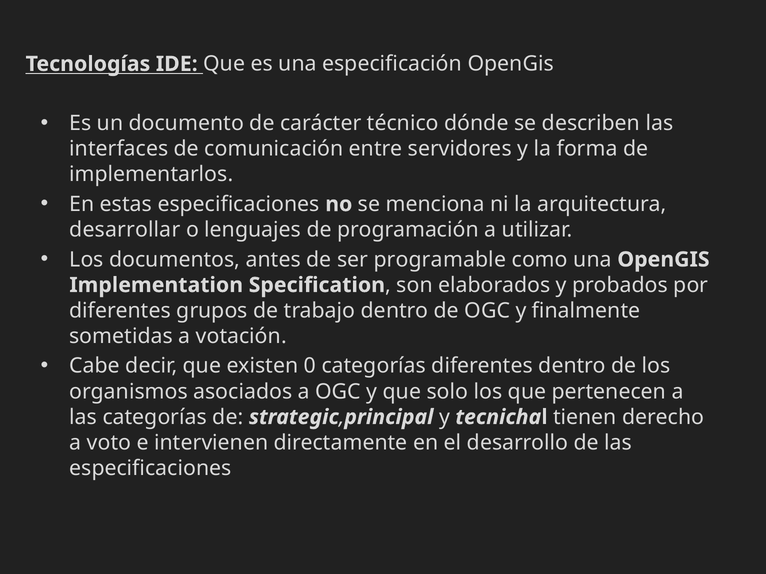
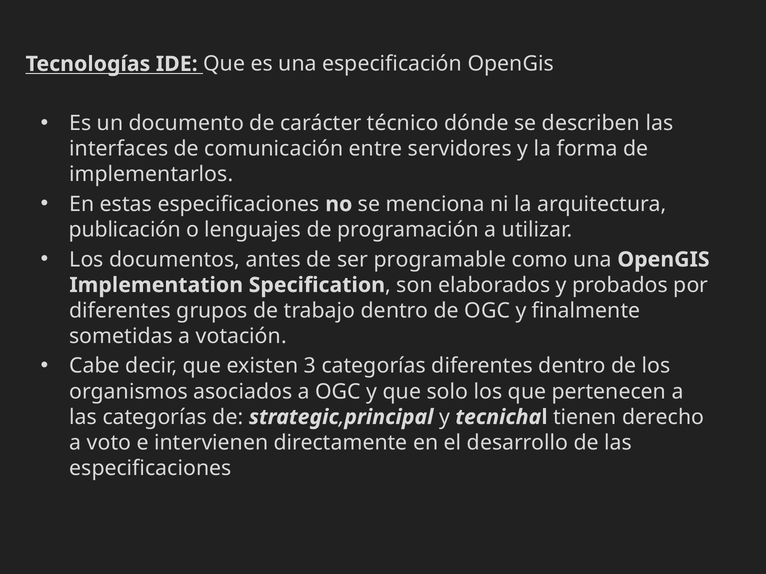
desarrollar: desarrollar -> publicación
0: 0 -> 3
